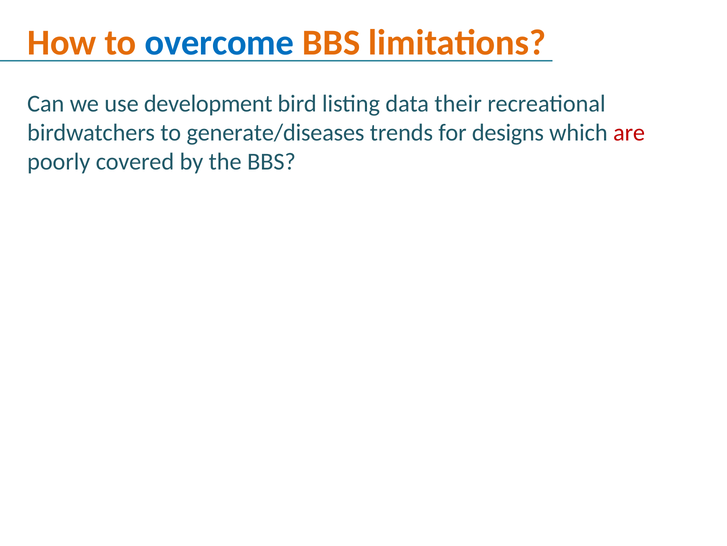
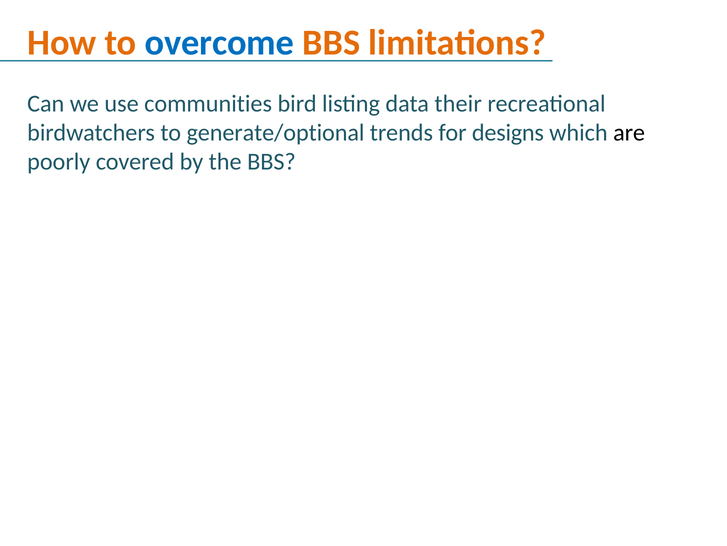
development: development -> communities
generate/diseases: generate/diseases -> generate/optional
are colour: red -> black
